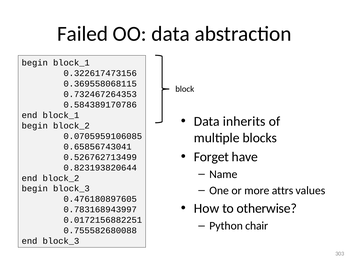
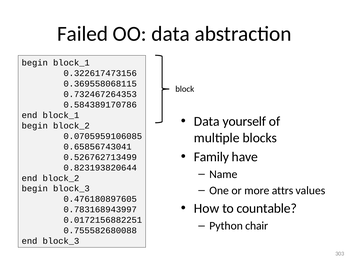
inherits: inherits -> yourself
Forget: Forget -> Family
otherwise: otherwise -> countable
